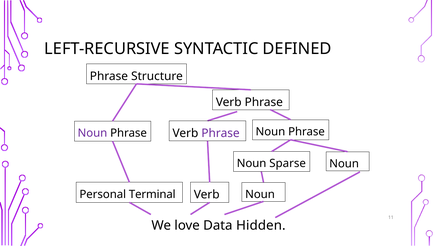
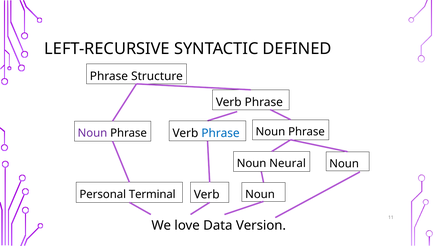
Phrase at (221, 133) colour: purple -> blue
Sparse: Sparse -> Neural
Hidden: Hidden -> Version
